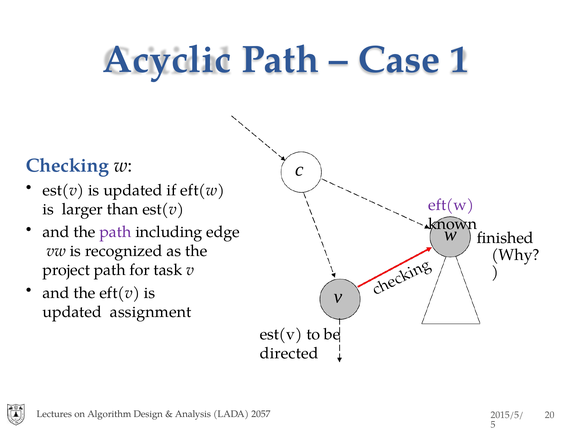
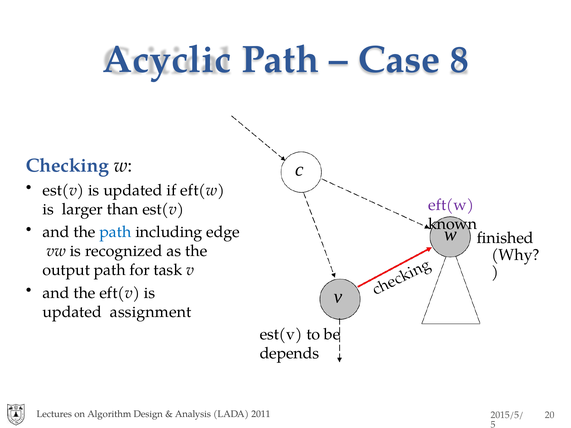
1: 1 -> 8
path at (115, 232) colour: purple -> blue
project: project -> output
directed: directed -> depends
2057: 2057 -> 2011
